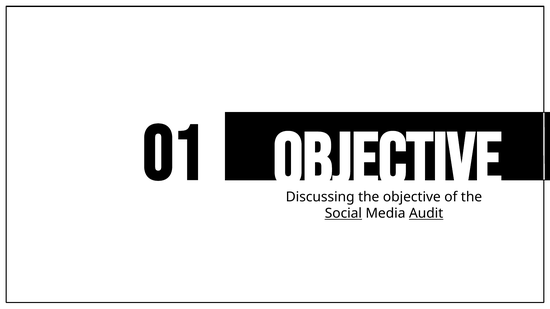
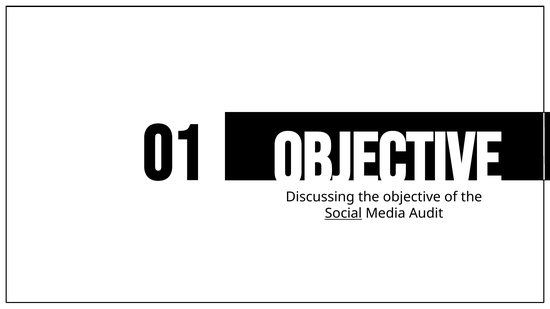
Audit underline: present -> none
